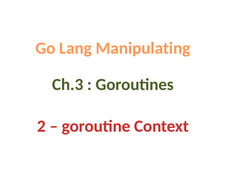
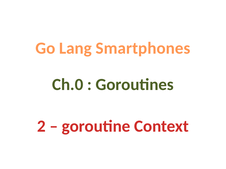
Manipulating: Manipulating -> Smartphones
Ch.3: Ch.3 -> Ch.0
